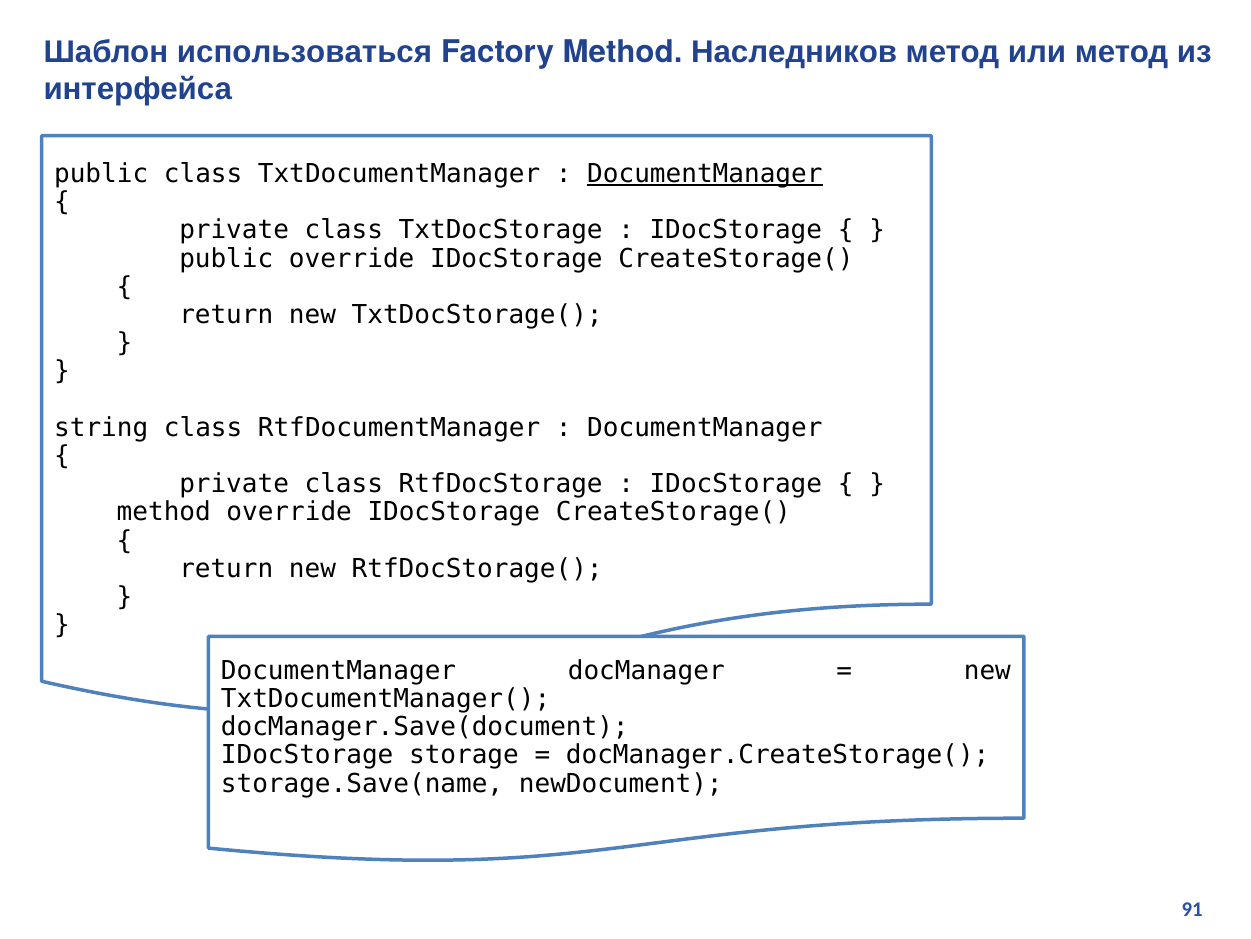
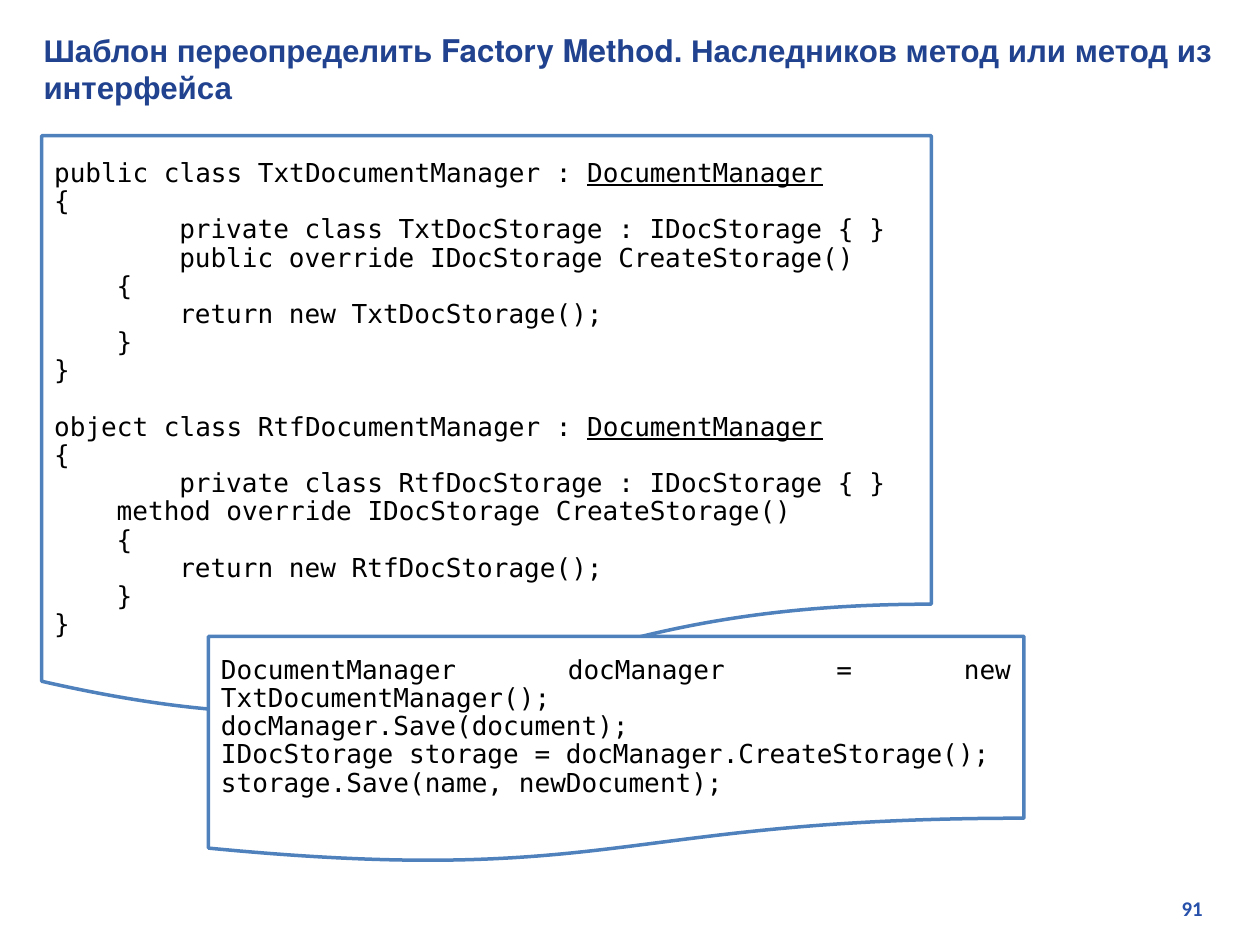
использоваться: использоваться -> переопределить
string: string -> object
DocumentManager at (705, 427) underline: none -> present
